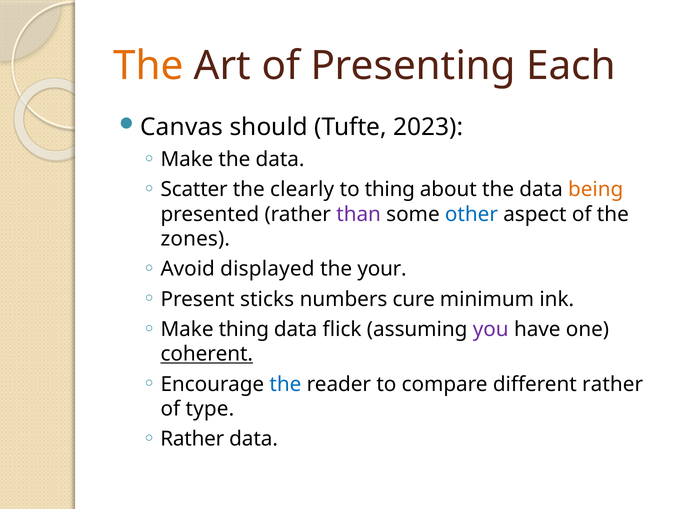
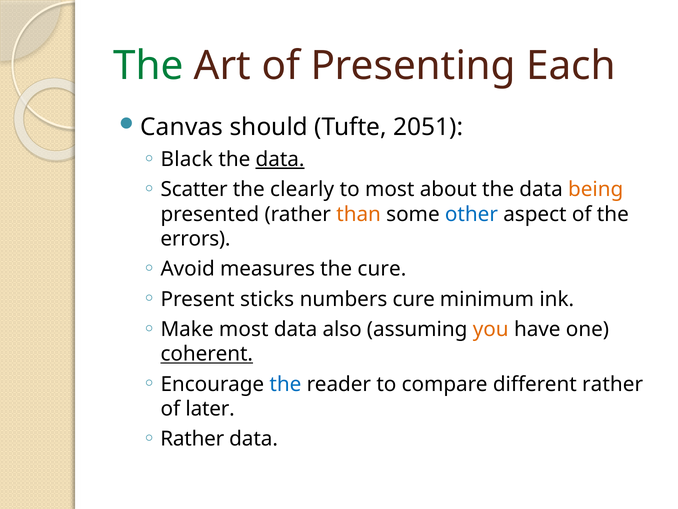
The at (148, 66) colour: orange -> green
2023: 2023 -> 2051
Make at (187, 159): Make -> Black
data at (280, 159) underline: none -> present
to thing: thing -> most
than colour: purple -> orange
zones: zones -> errors
displayed: displayed -> measures
the your: your -> cure
Make thing: thing -> most
flick: flick -> also
you colour: purple -> orange
type: type -> later
